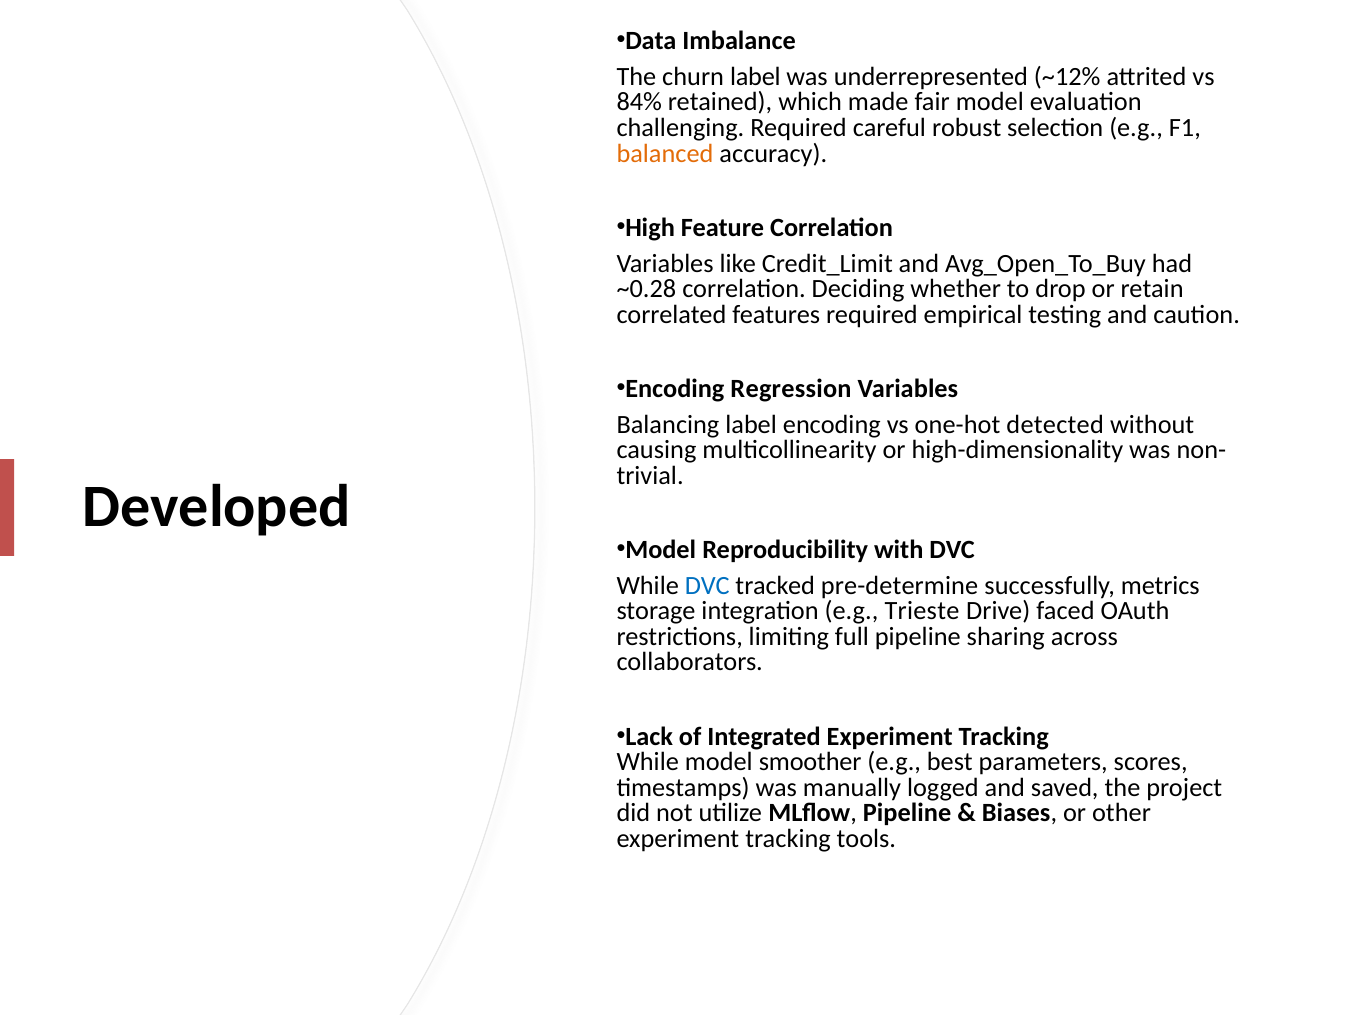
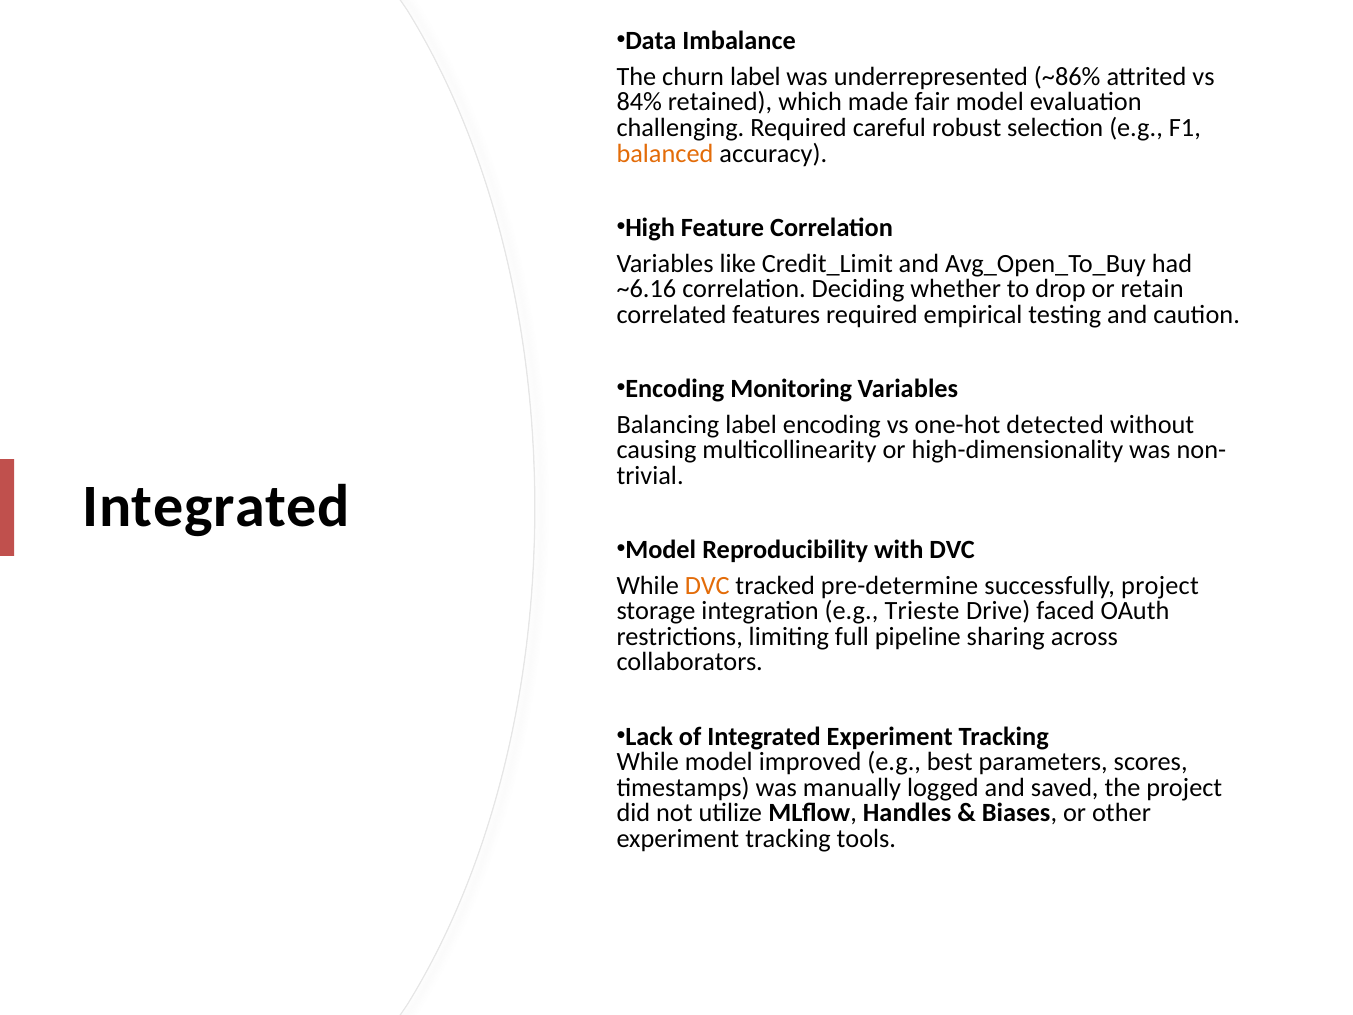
~12%: ~12% -> ~86%
~0.28: ~0.28 -> ~6.16
Regression: Regression -> Monitoring
Developed at (217, 506): Developed -> Integrated
DVC at (707, 585) colour: blue -> orange
successfully metrics: metrics -> project
smoother: smoother -> improved
MLflow Pipeline: Pipeline -> Handles
